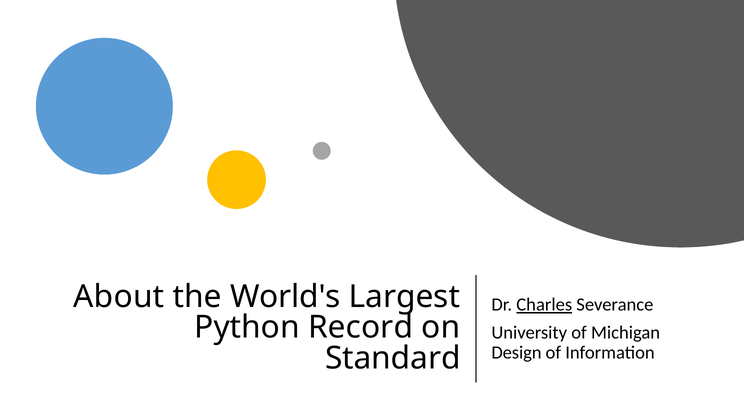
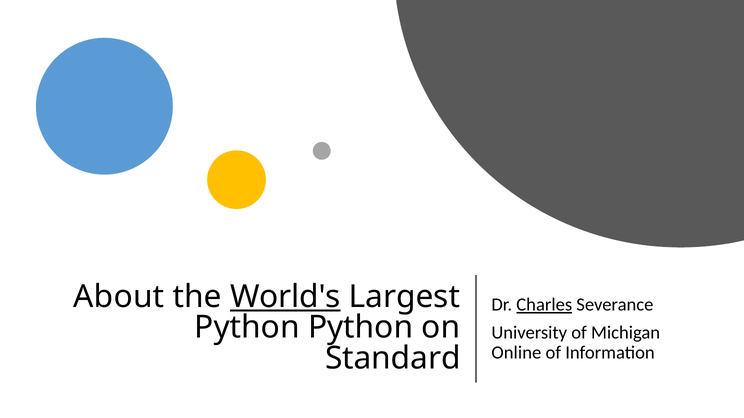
World's underline: none -> present
Python Record: Record -> Python
Design: Design -> Online
